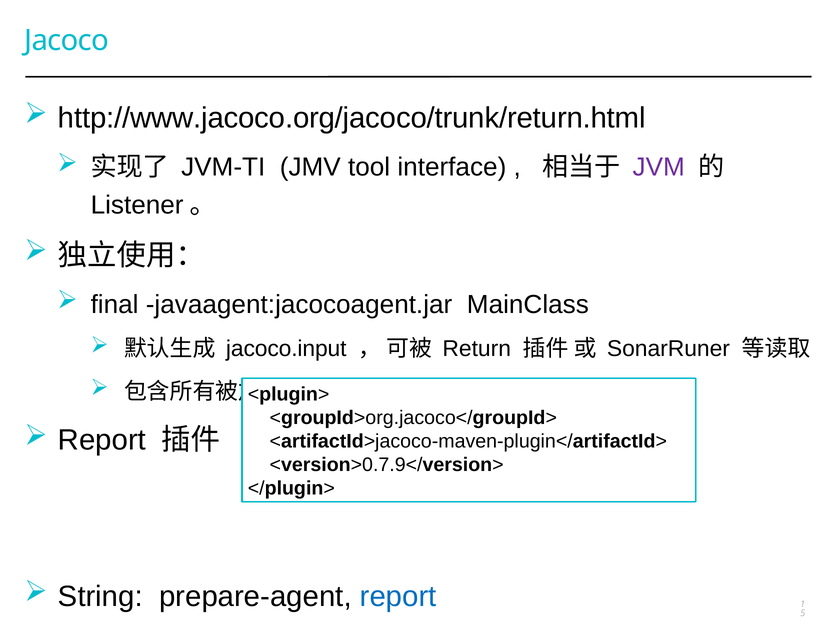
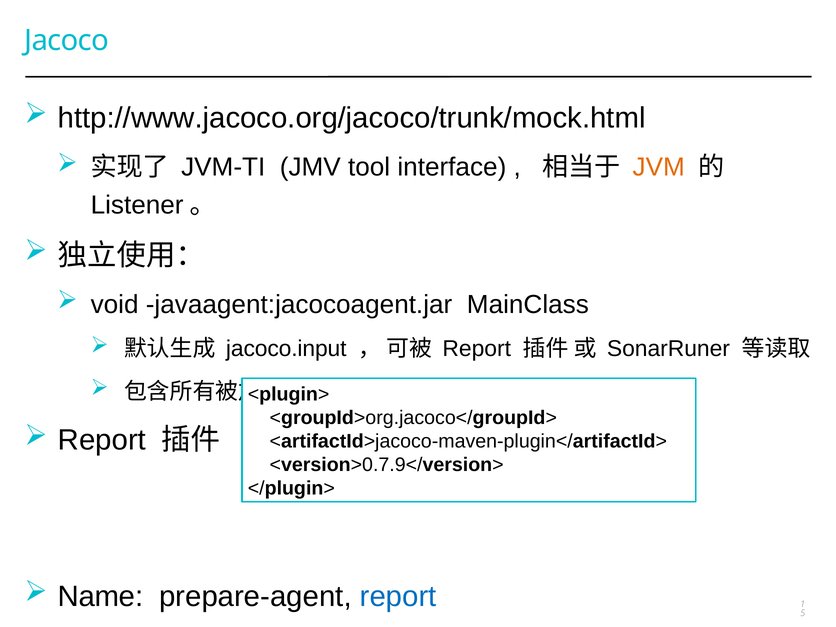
http://www.jacoco.org/jacoco/trunk/return.html: http://www.jacoco.org/jacoco/trunk/return.html -> http://www.jacoco.org/jacoco/trunk/mock.html
JVM colour: purple -> orange
final: final -> void
Return at (477, 349): Return -> Report
String: String -> Name
